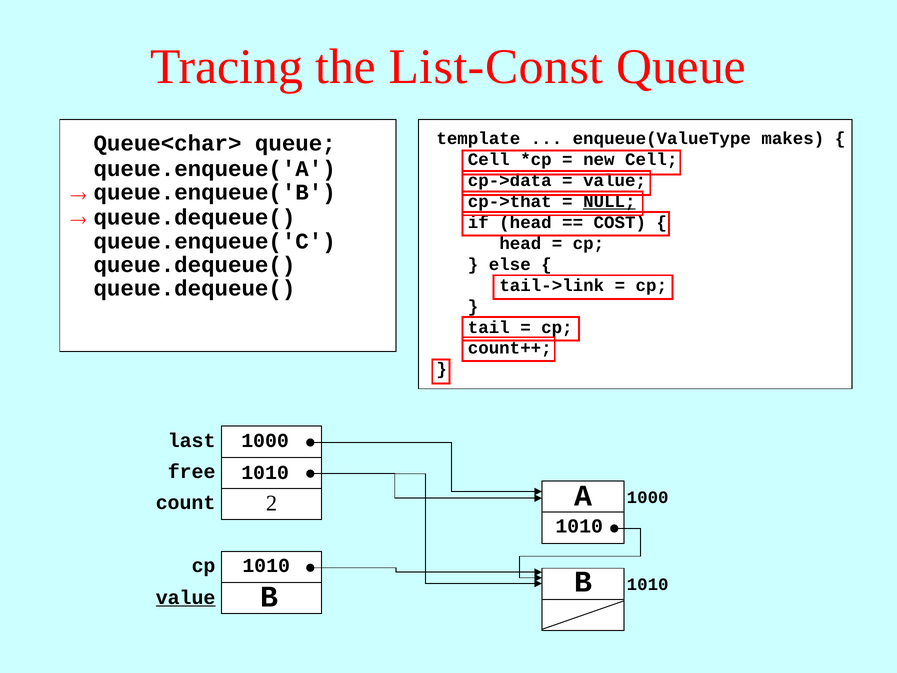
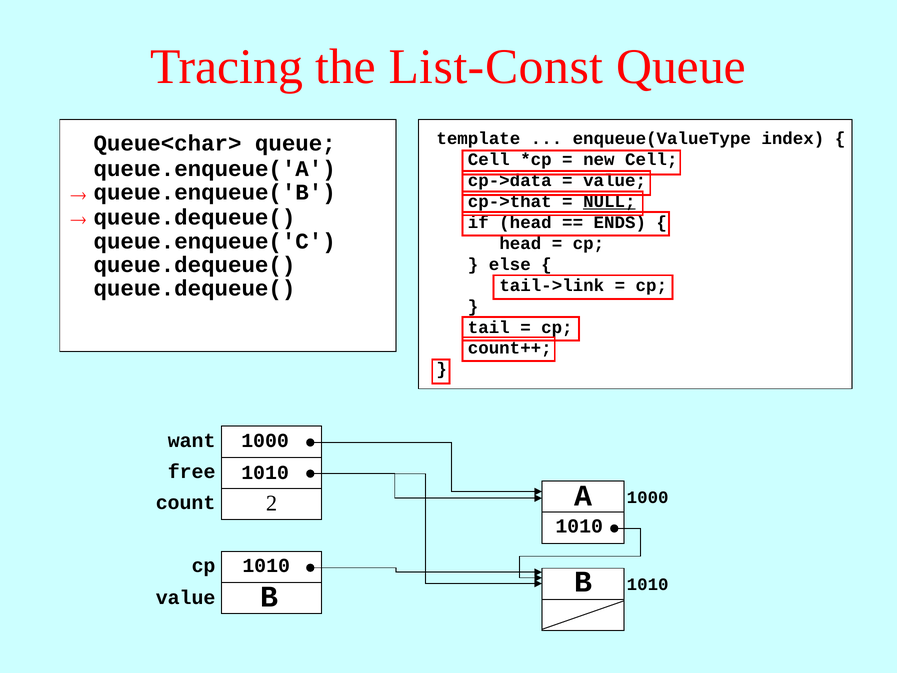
makes: makes -> index
COST: COST -> ENDS
last: last -> want
value at (186, 597) underline: present -> none
